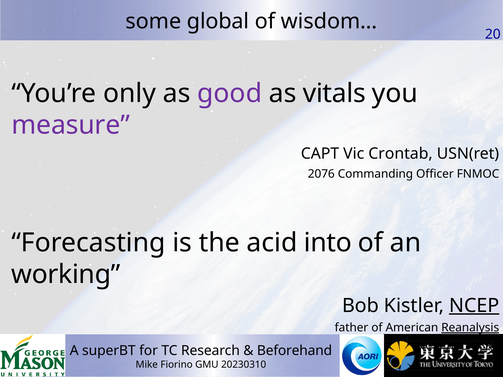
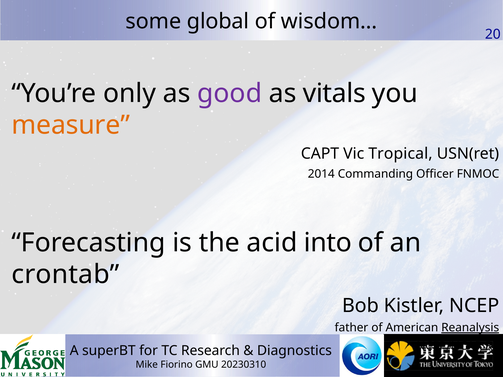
measure colour: purple -> orange
Crontab: Crontab -> Tropical
2076: 2076 -> 2014
working: working -> crontab
NCEP underline: present -> none
Beforehand: Beforehand -> Diagnostics
